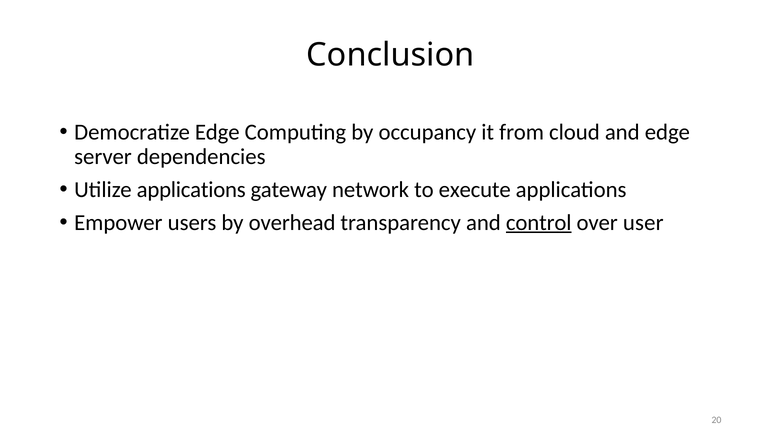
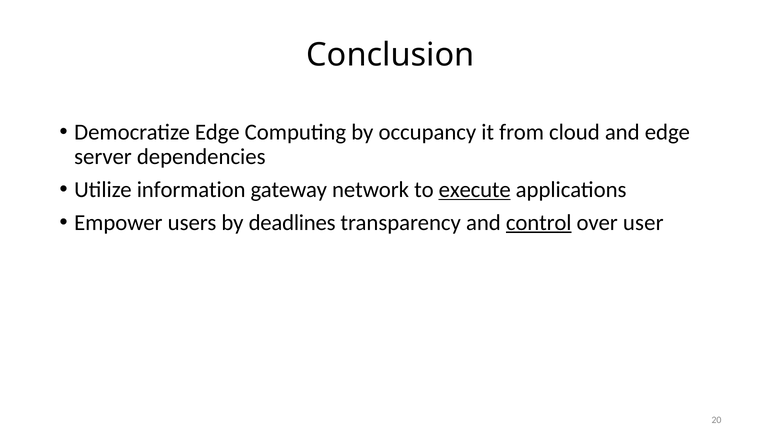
Utilize applications: applications -> information
execute underline: none -> present
overhead: overhead -> deadlines
